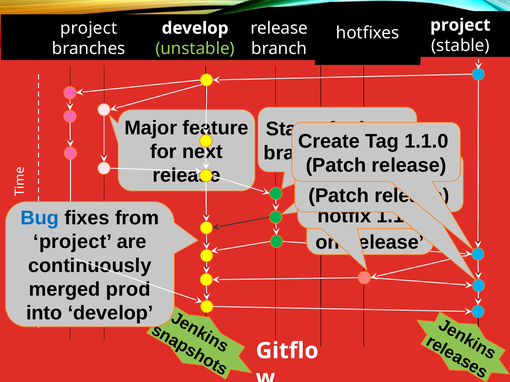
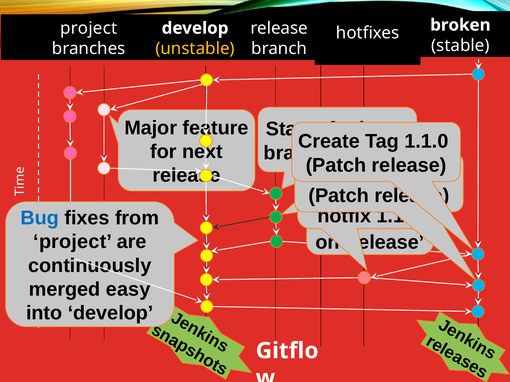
hotfixes project: project -> broken
unstable colour: light green -> yellow
prod: prod -> easy
